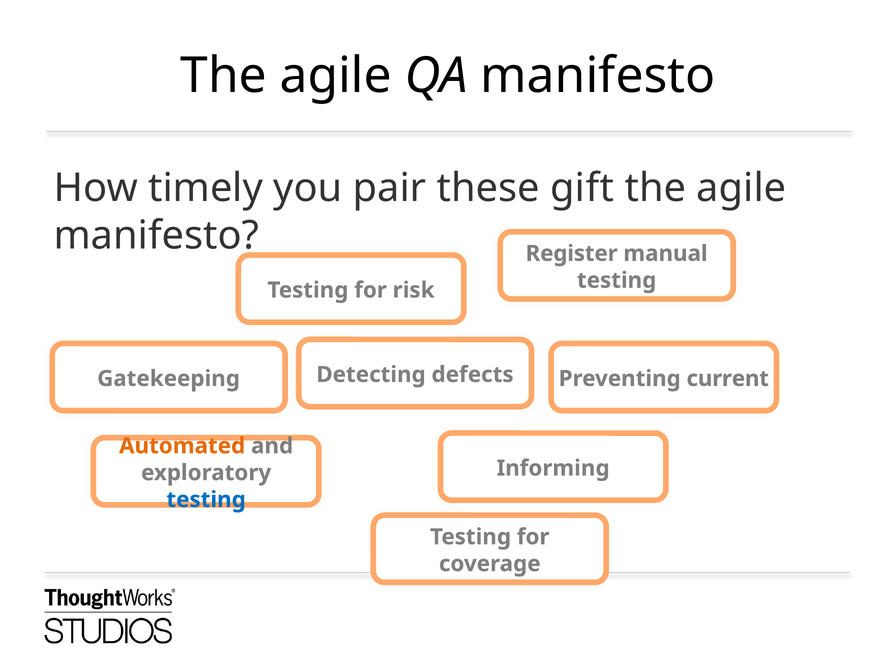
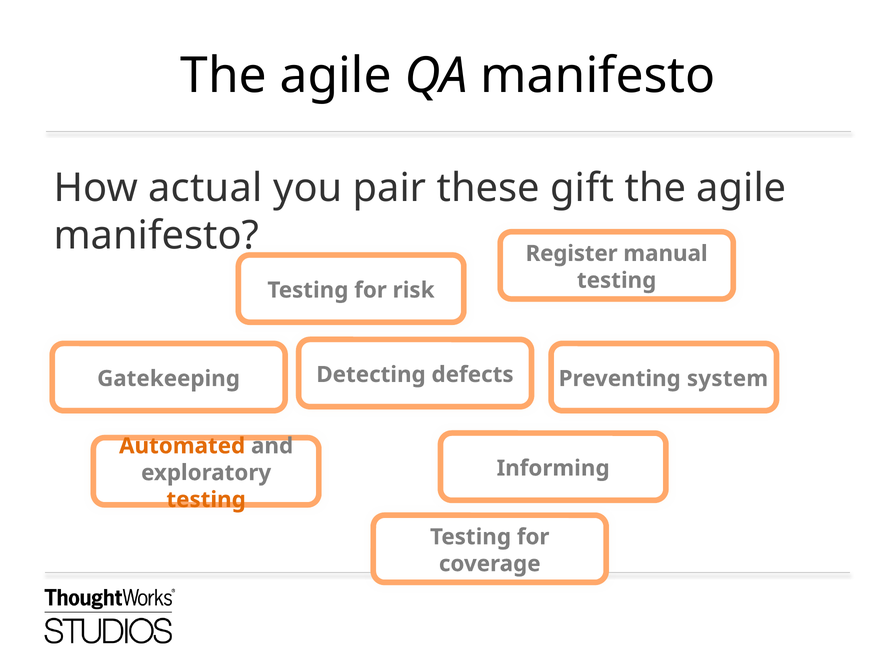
timely: timely -> actual
current: current -> system
testing at (206, 500) colour: blue -> orange
